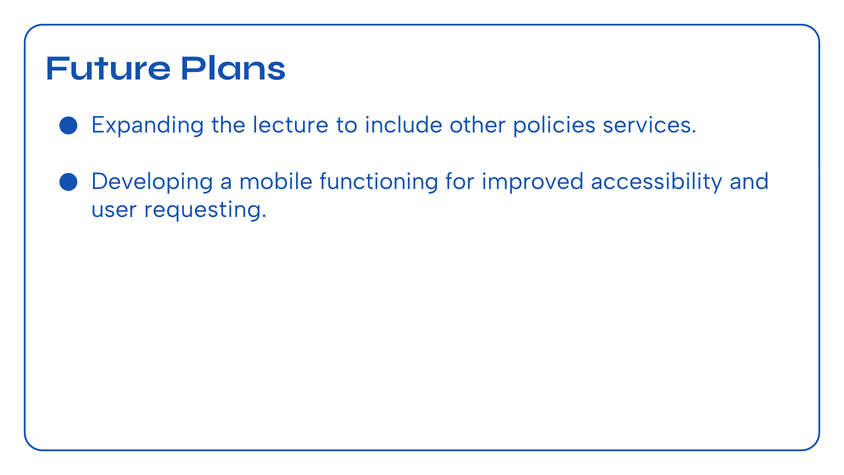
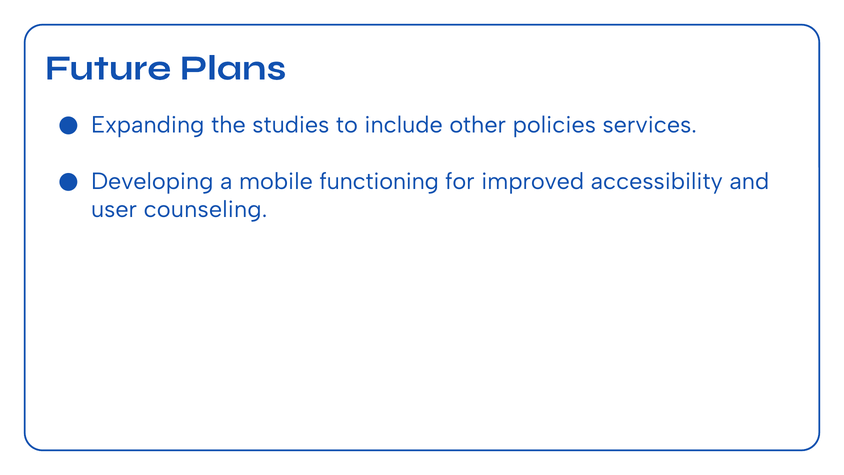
lecture: lecture -> studies
requesting: requesting -> counseling
